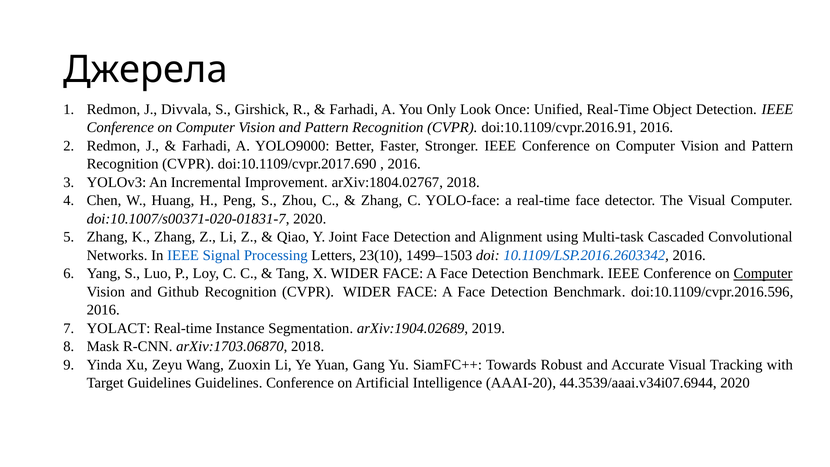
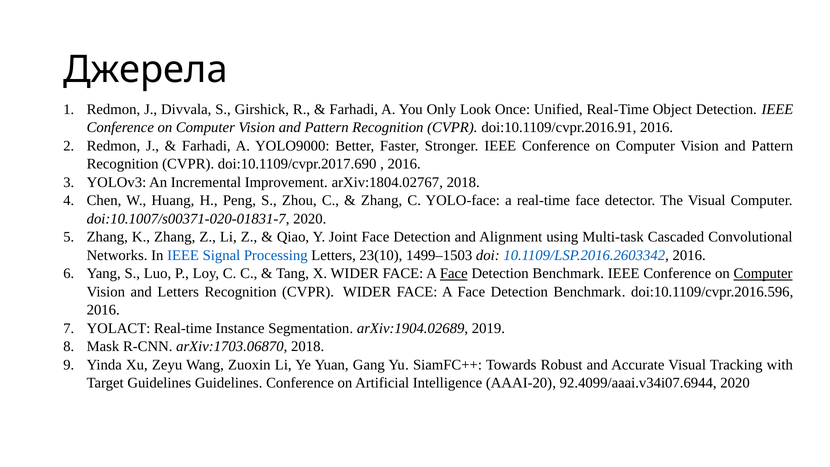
Face at (454, 273) underline: none -> present
and Github: Github -> Letters
44.3539/aaai.v34i07.6944: 44.3539/aaai.v34i07.6944 -> 92.4099/aaai.v34i07.6944
